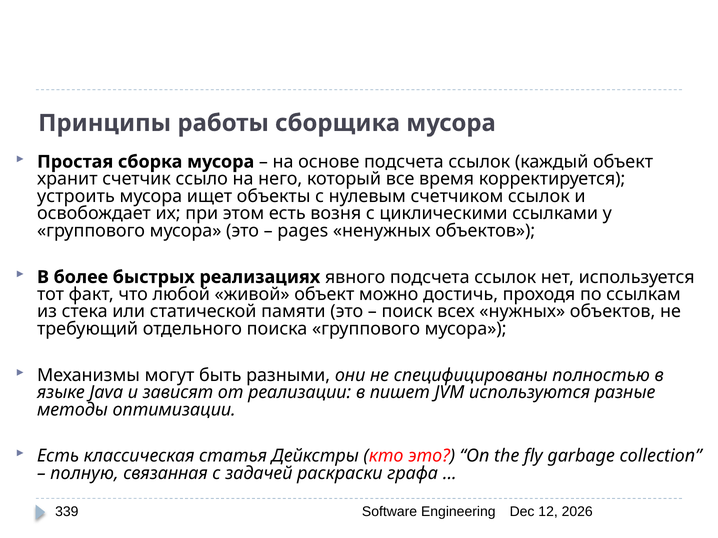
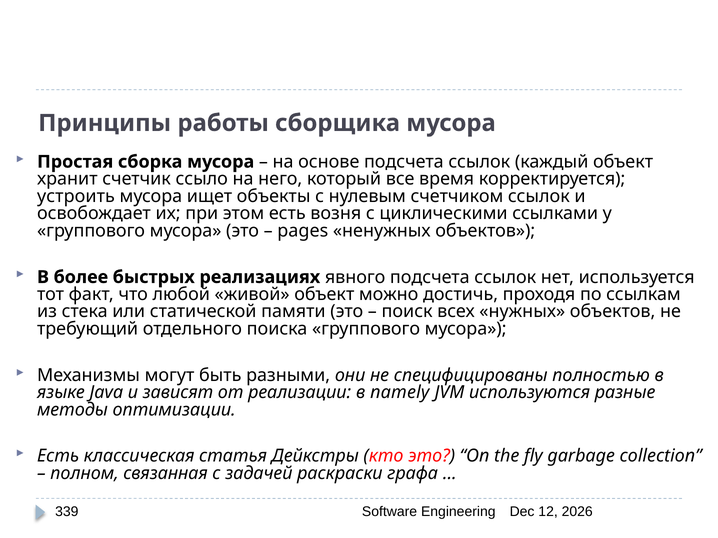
пишет: пишет -> namely
полную: полную -> полном
